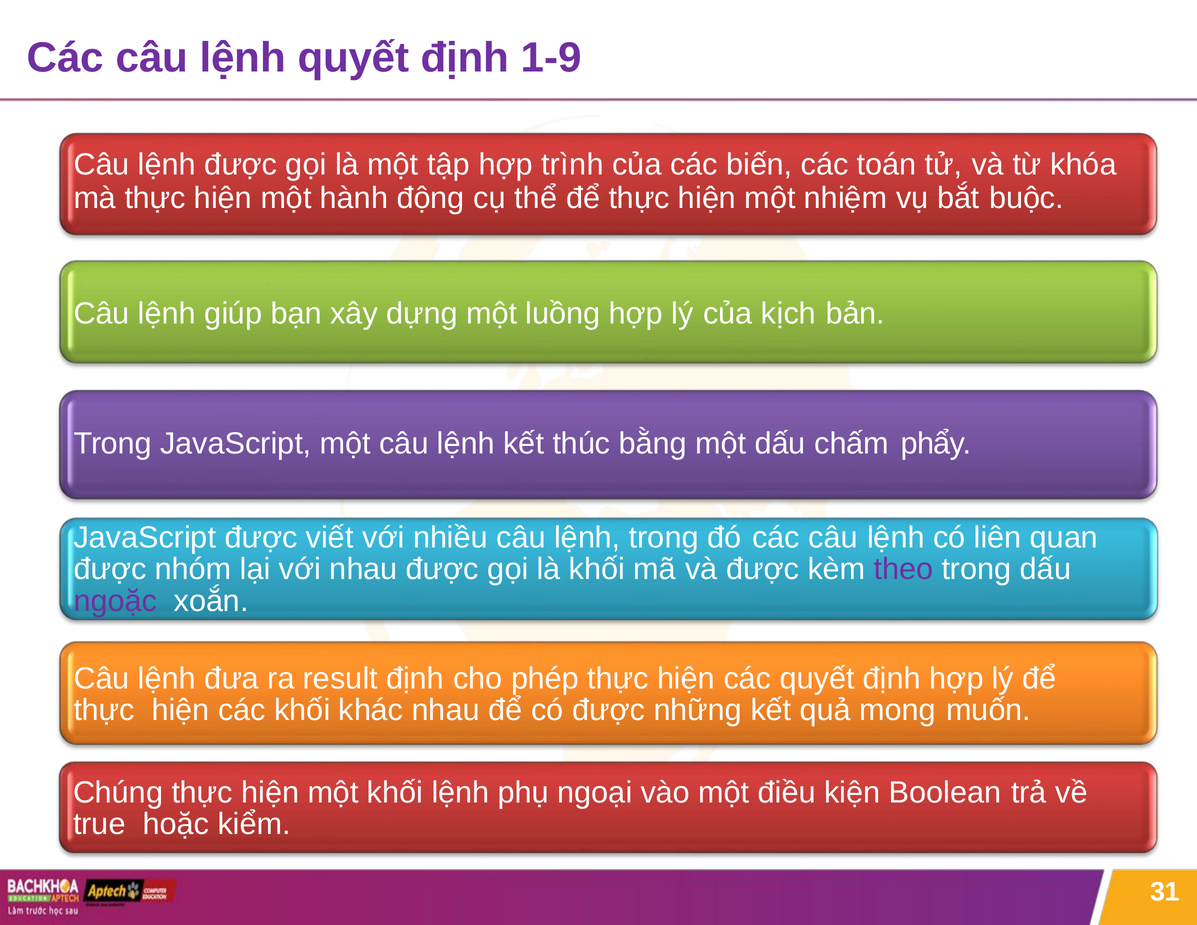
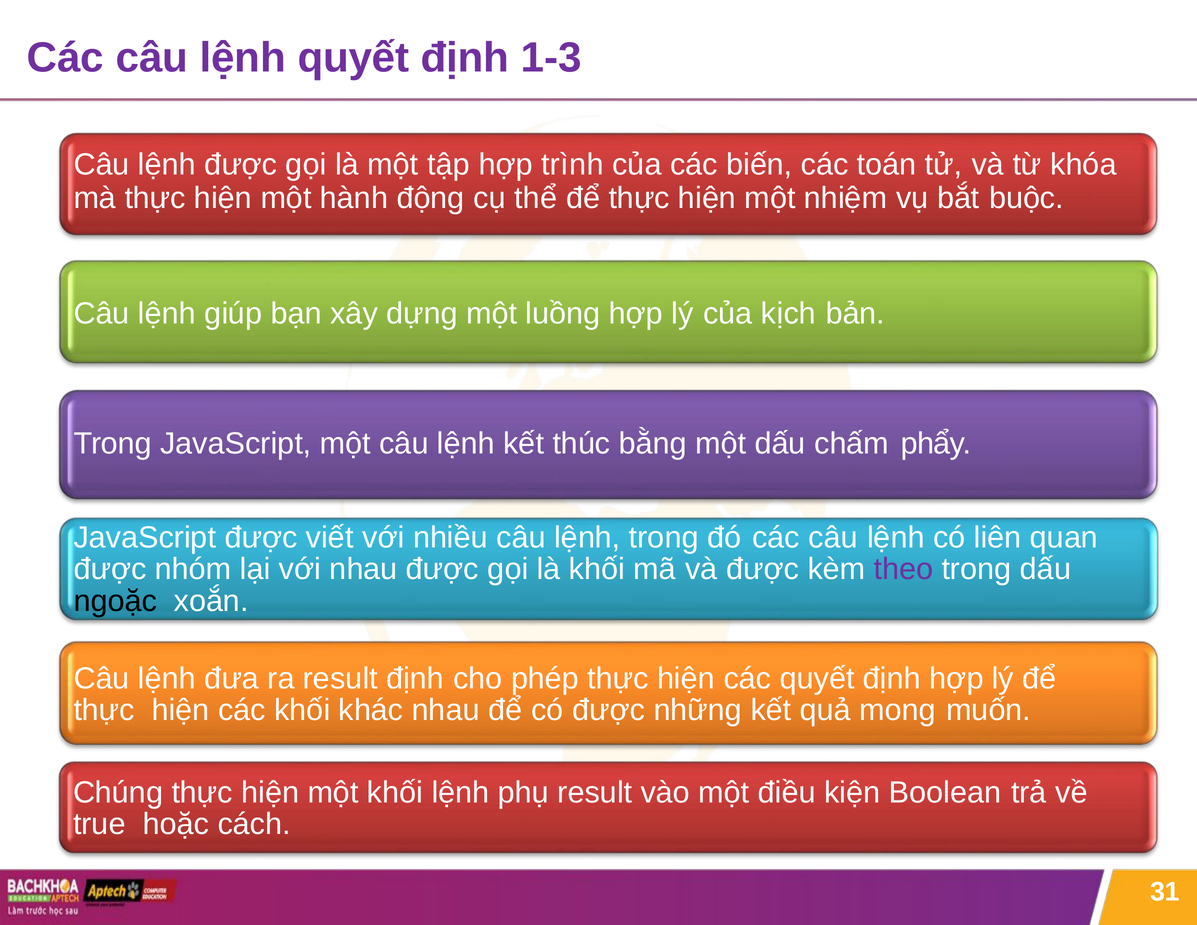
1-9: 1-9 -> 1-3
ngoặc colour: purple -> black
phụ ngoại: ngoại -> result
kiểm: kiểm -> cách
